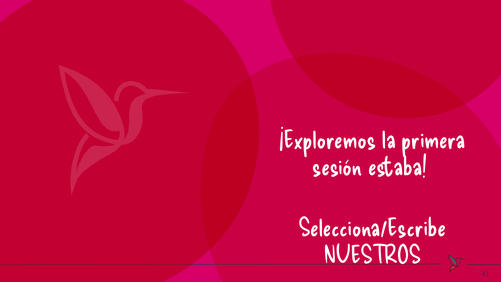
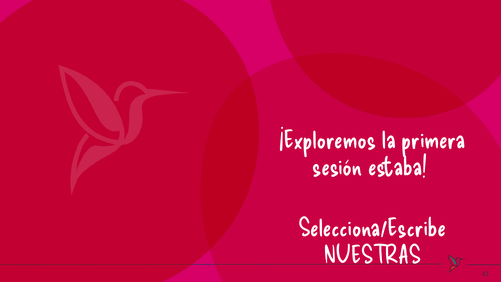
NUESTROS: NUESTROS -> NUESTRAS
